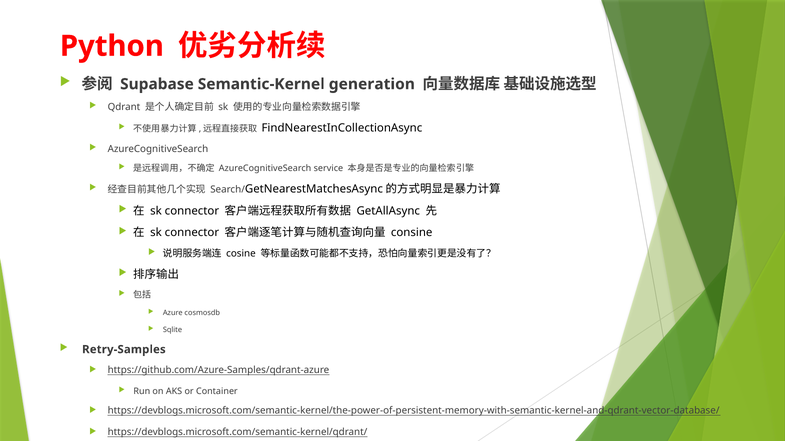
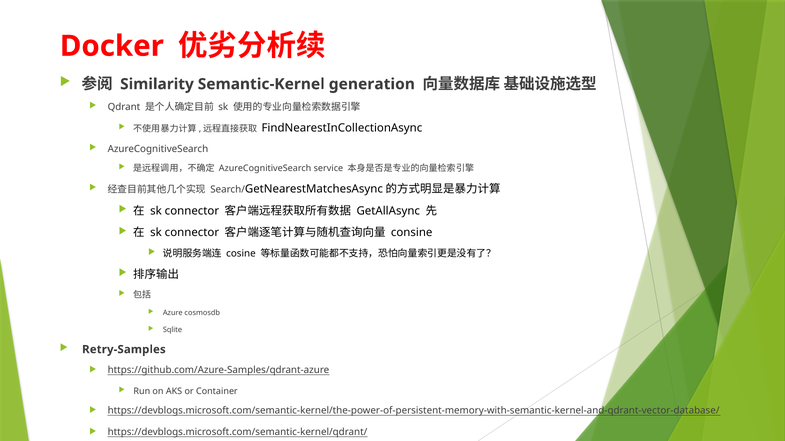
Python: Python -> Docker
Supabase: Supabase -> Similarity
